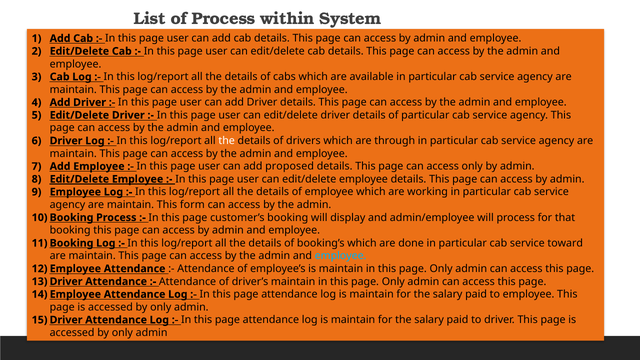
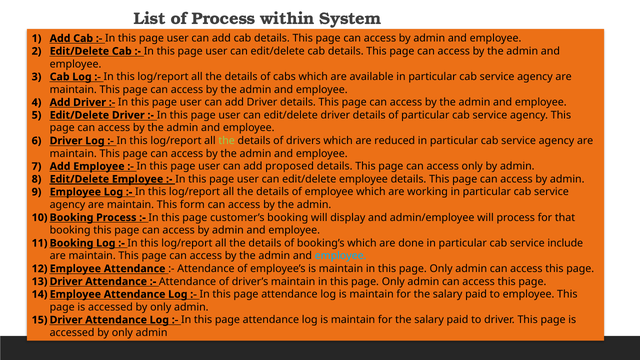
the at (227, 141) colour: white -> light green
through: through -> reduced
toward: toward -> include
